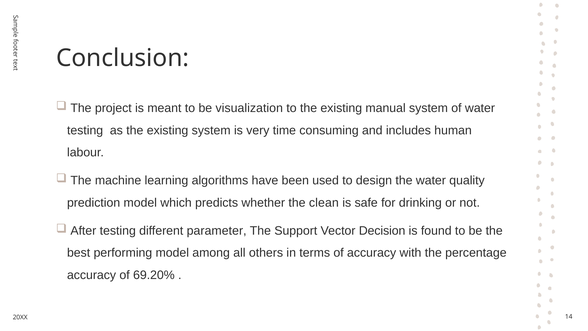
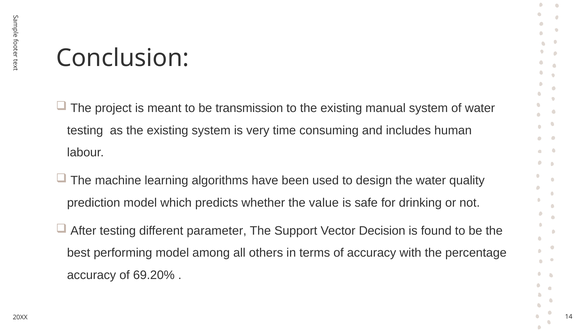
visualization: visualization -> transmission
clean: clean -> value
